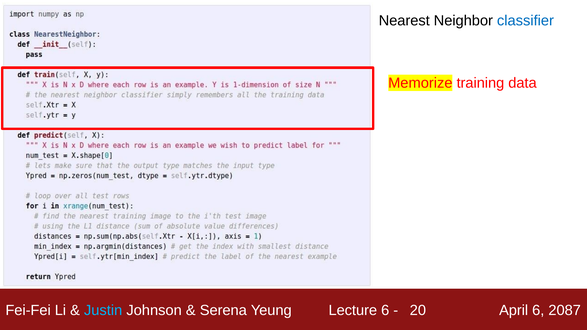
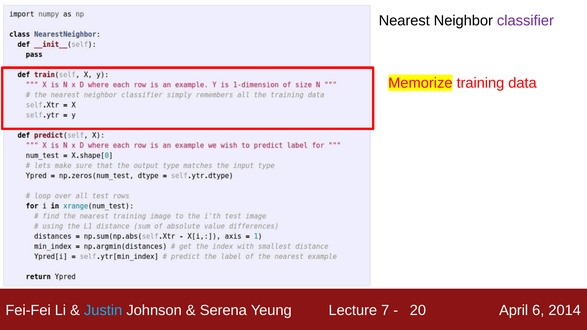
classifier colour: blue -> purple
Lecture 6: 6 -> 7
2087: 2087 -> 2014
